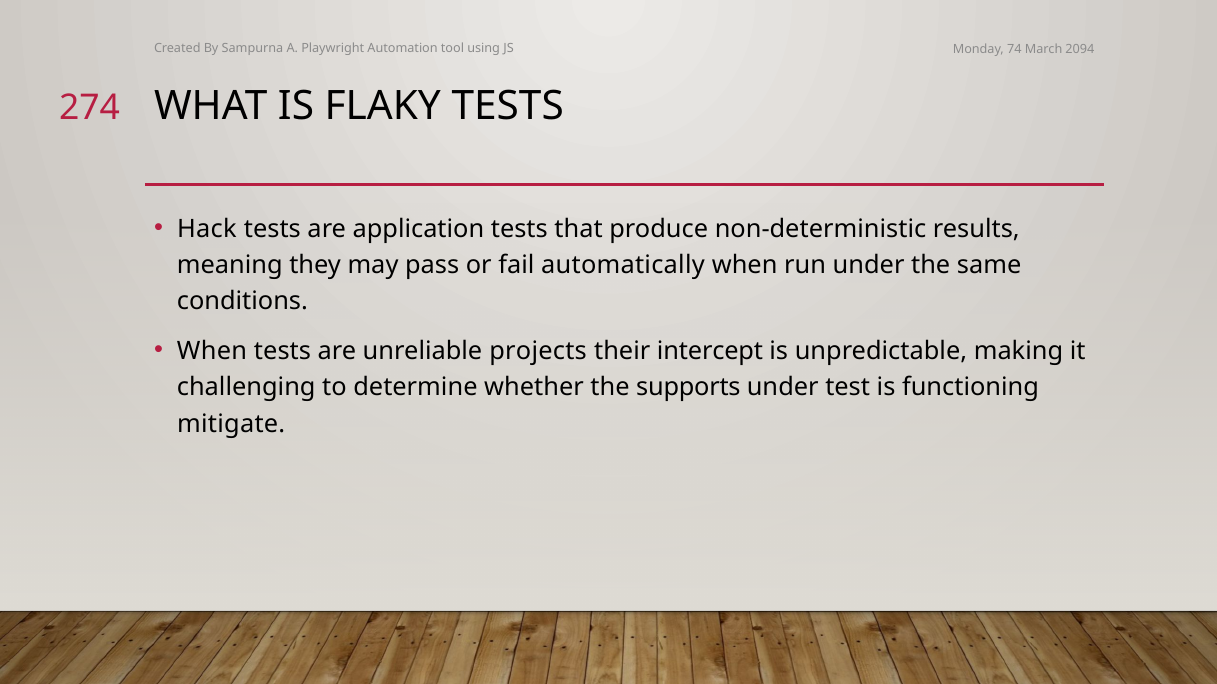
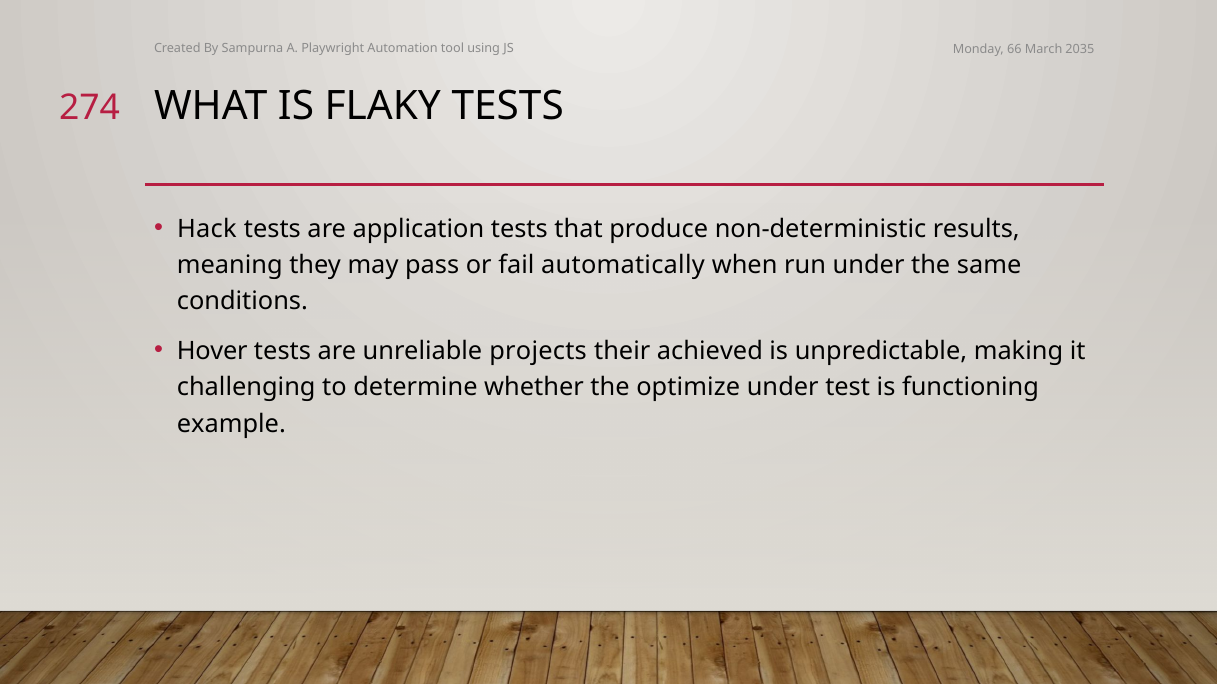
74: 74 -> 66
2094: 2094 -> 2035
When at (212, 351): When -> Hover
intercept: intercept -> achieved
supports: supports -> optimize
mitigate: mitigate -> example
